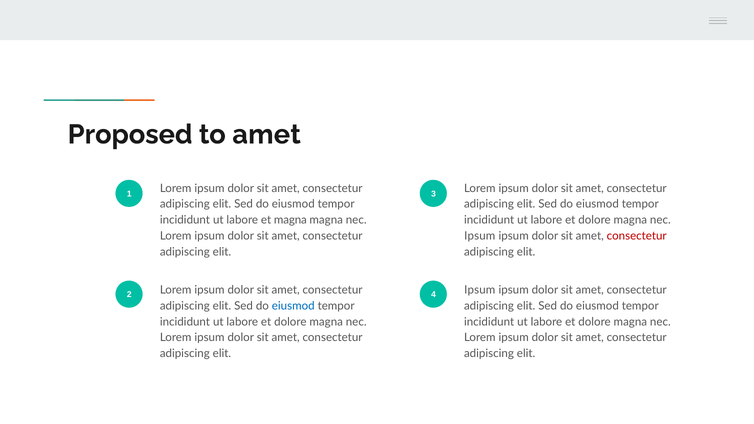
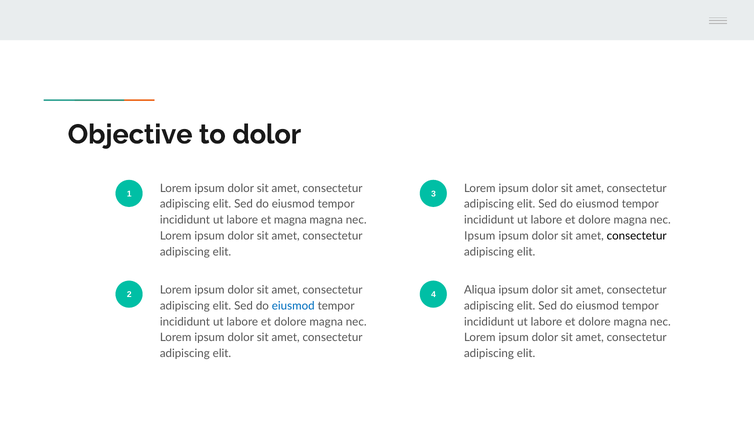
Proposed: Proposed -> Objective
to amet: amet -> dolor
consectetur at (637, 236) colour: red -> black
4 Ipsum: Ipsum -> Aliqua
